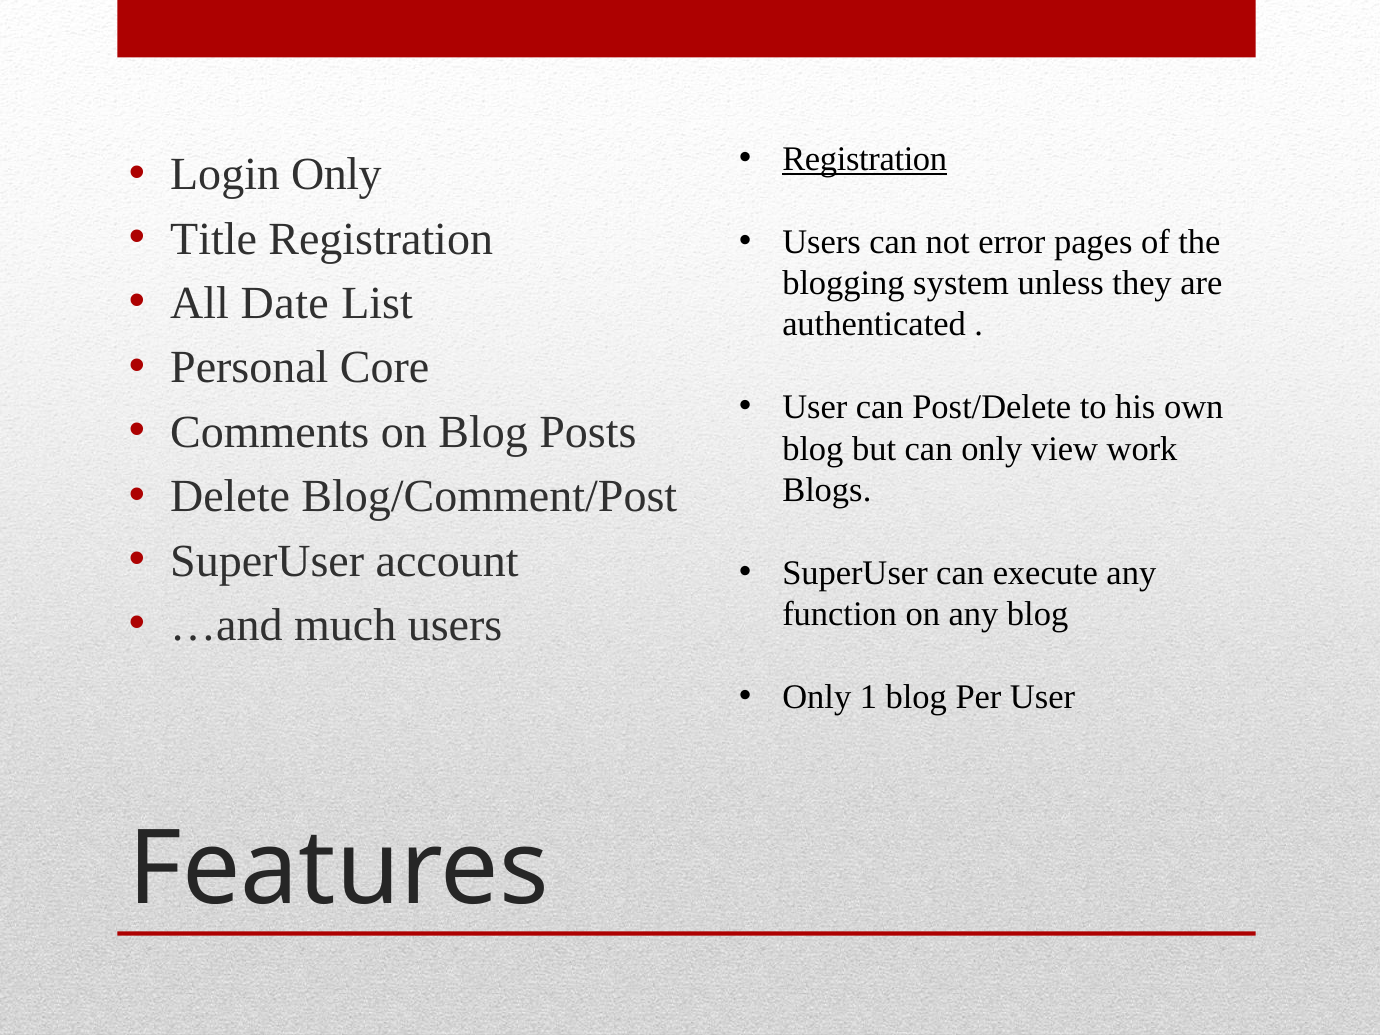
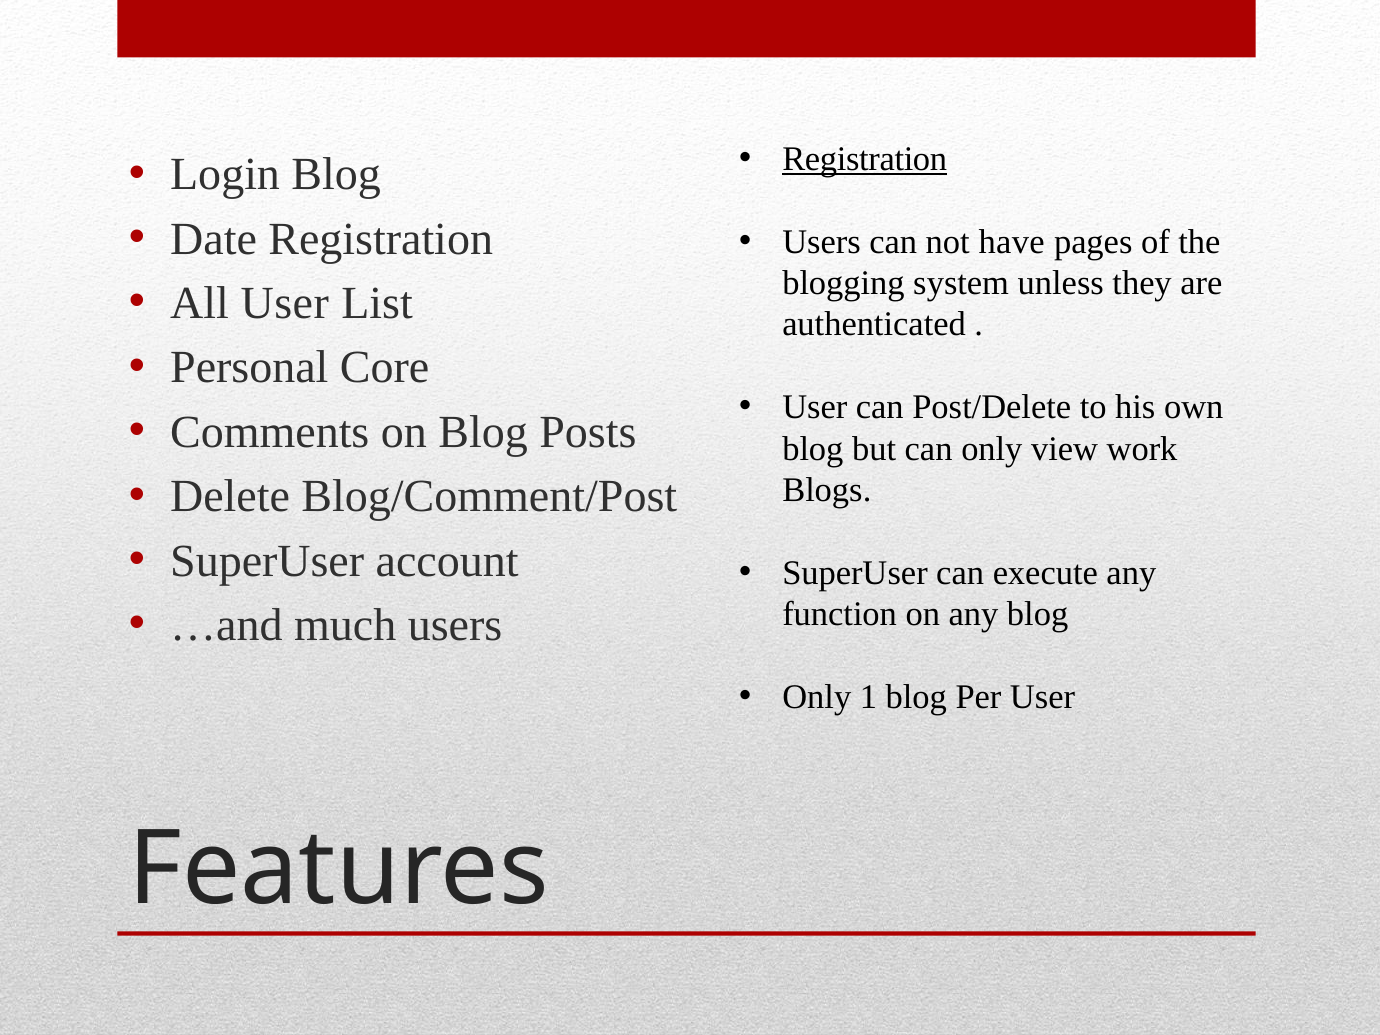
Login Only: Only -> Blog
Title: Title -> Date
error: error -> have
All Date: Date -> User
